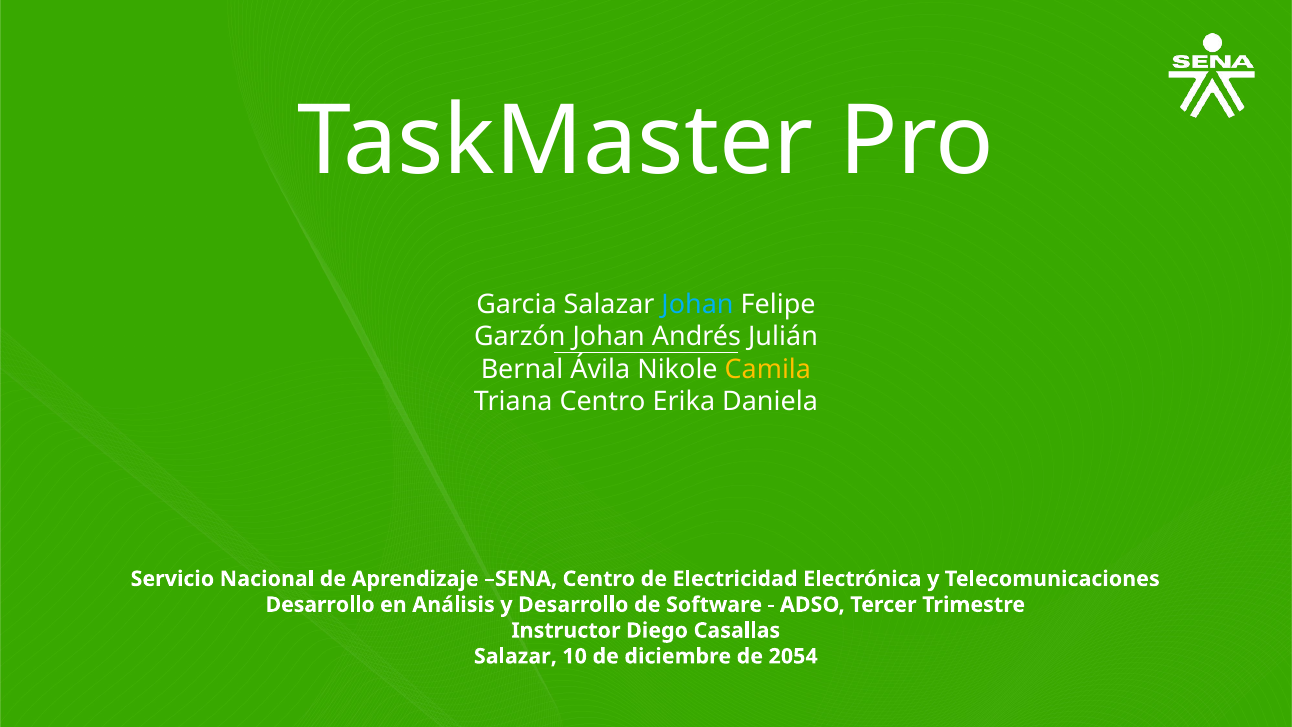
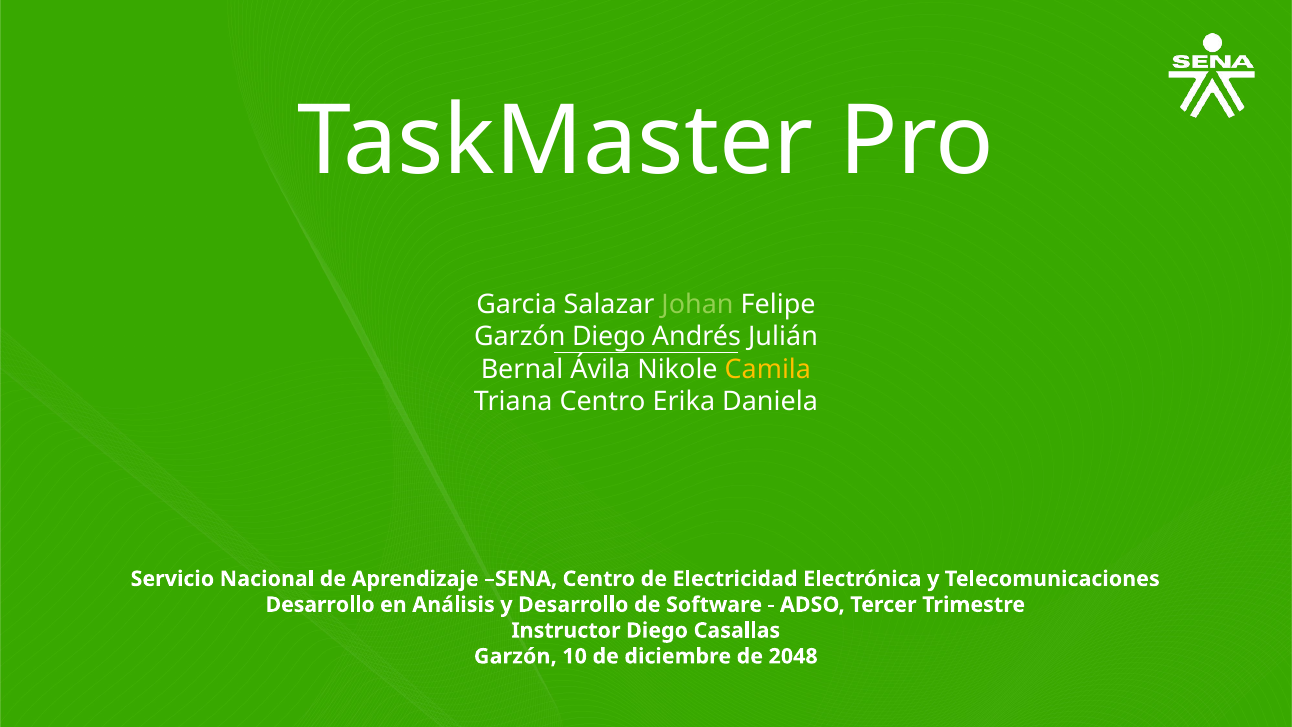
Johan at (698, 305) colour: light blue -> light green
Garzón Johan: Johan -> Diego
Salazar at (515, 656): Salazar -> Garzón
2054: 2054 -> 2048
